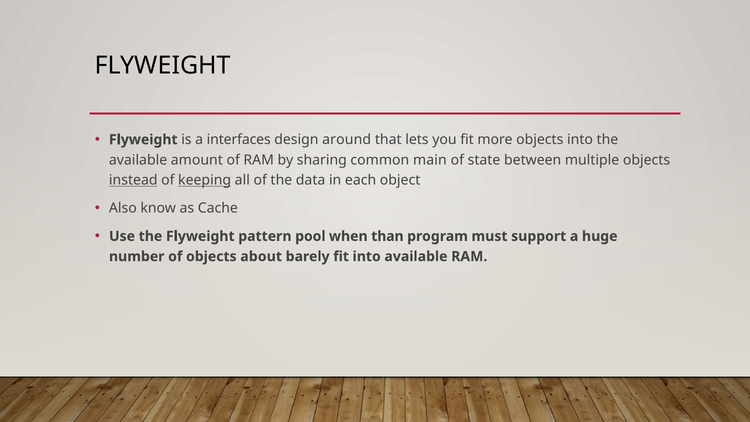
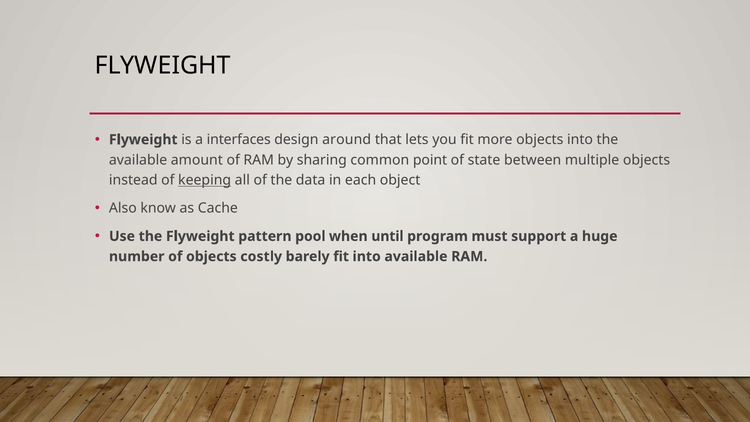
main: main -> point
instead underline: present -> none
than: than -> until
about: about -> costly
